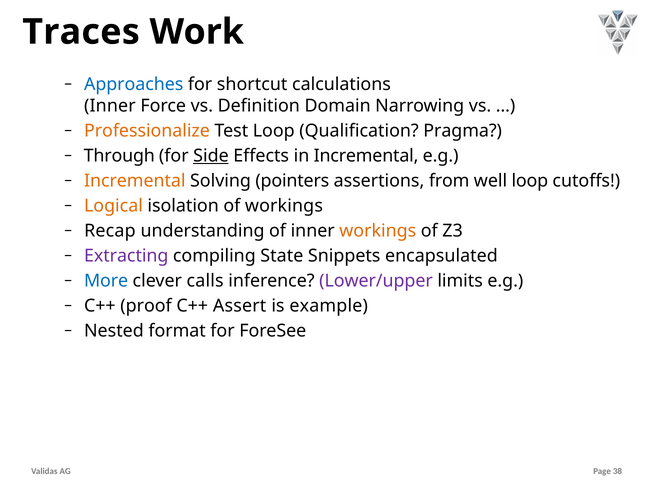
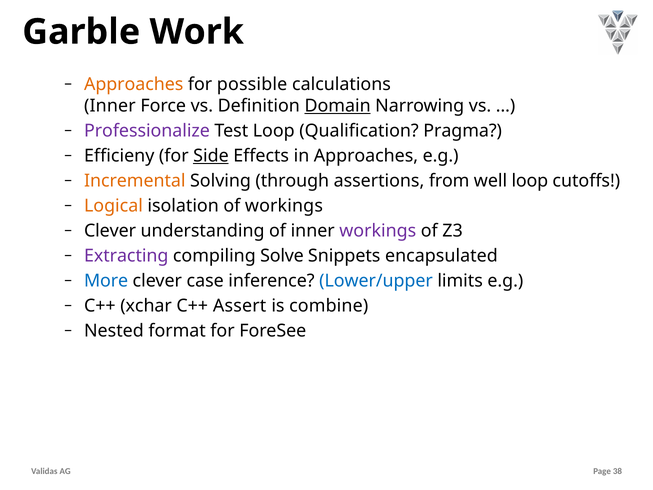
Traces: Traces -> Garble
Approaches at (134, 84) colour: blue -> orange
shortcut: shortcut -> possible
Domain underline: none -> present
Professionalize colour: orange -> purple
Through: Through -> Efficieny
in Incremental: Incremental -> Approaches
pointers: pointers -> through
Recap at (110, 231): Recap -> Clever
workings at (378, 231) colour: orange -> purple
State: State -> Solve
calls: calls -> case
Lower/upper colour: purple -> blue
proof: proof -> xchar
example: example -> combine
